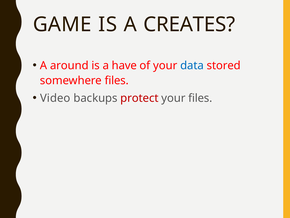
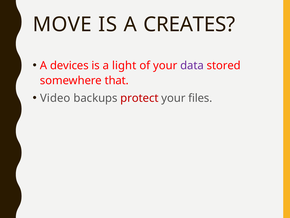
GAME: GAME -> MOVE
around: around -> devices
have: have -> light
data colour: blue -> purple
somewhere files: files -> that
